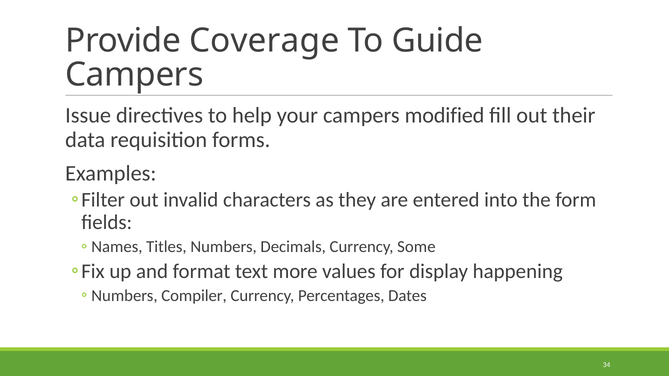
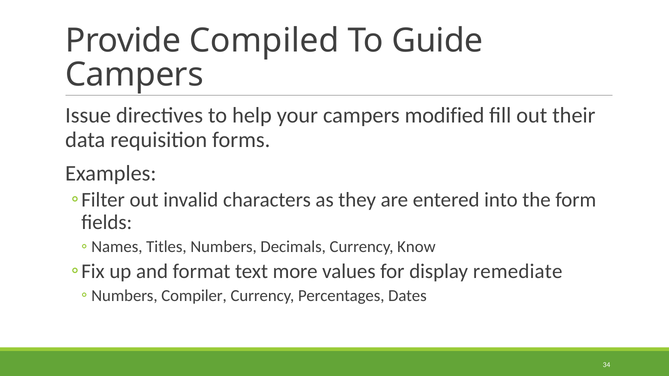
Coverage: Coverage -> Compiled
Some: Some -> Know
happening: happening -> remediate
